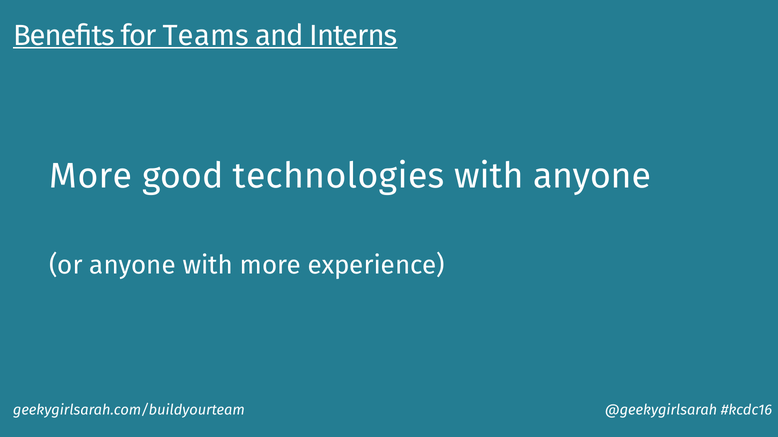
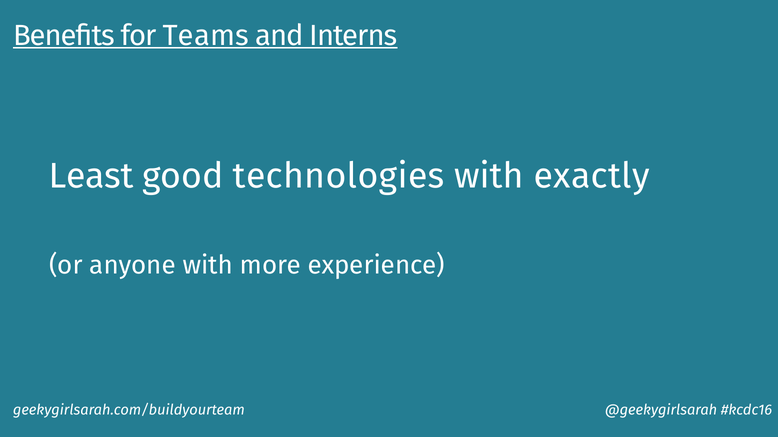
More at (91, 176): More -> Least
with anyone: anyone -> exactly
